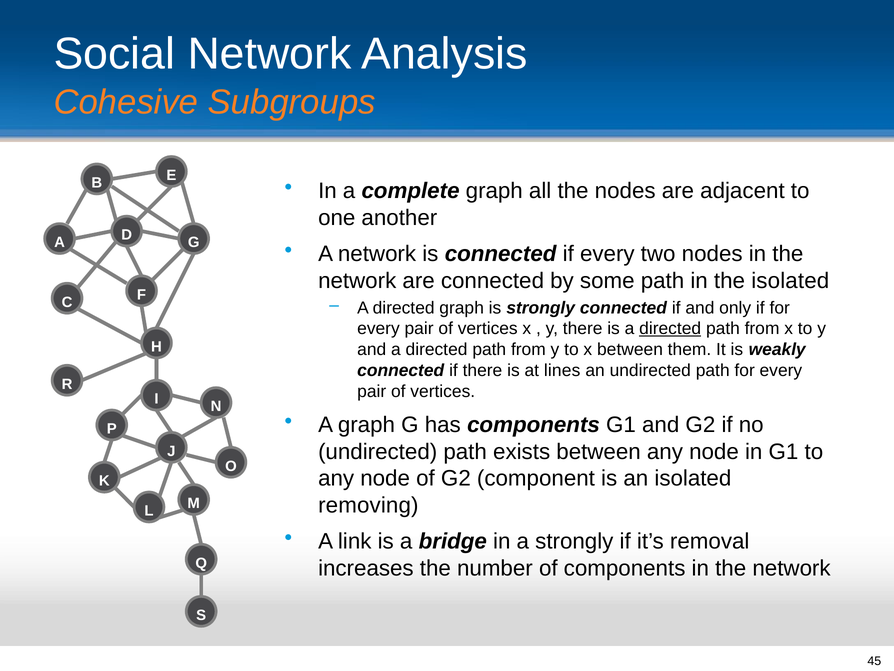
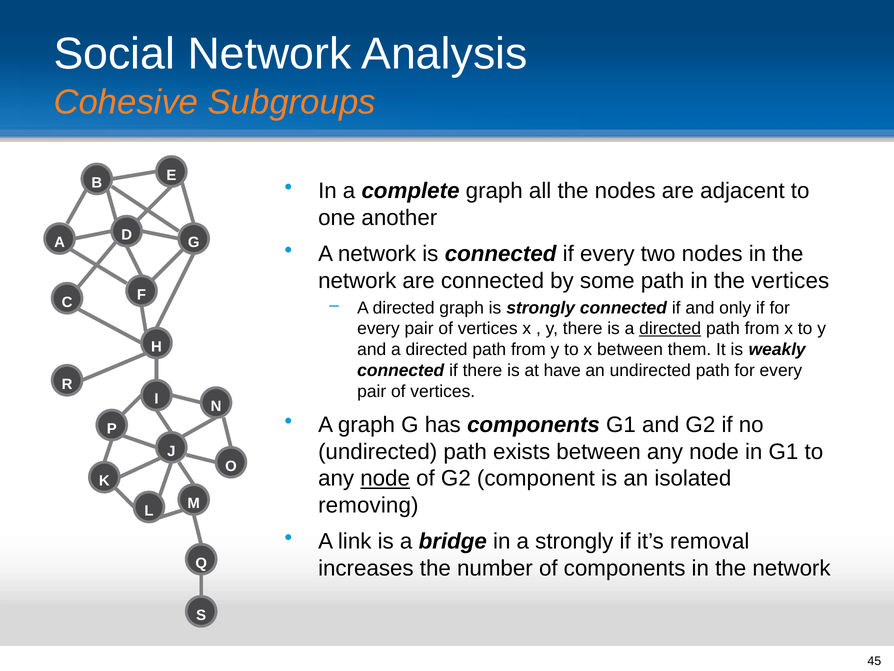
the isolated: isolated -> vertices
lines: lines -> have
node at (385, 478) underline: none -> present
